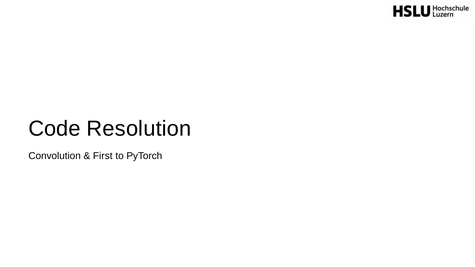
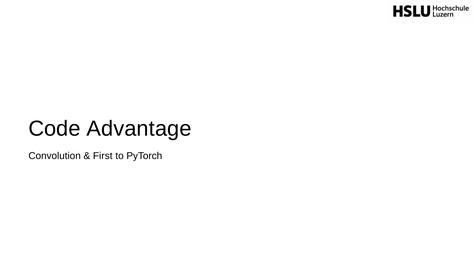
Resolution: Resolution -> Advantage
